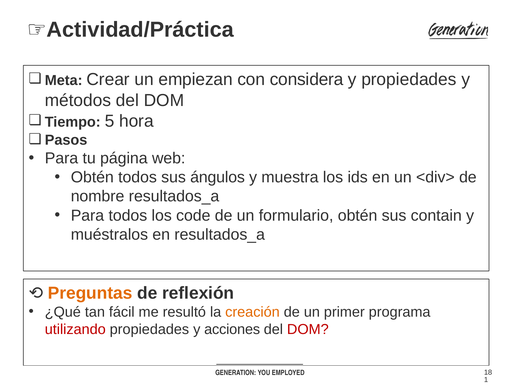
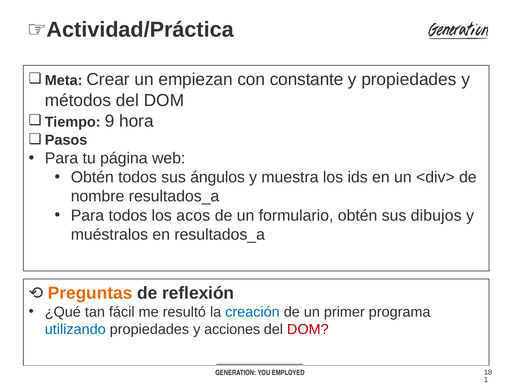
considera: considera -> constante
5: 5 -> 9
code: code -> acos
contain: contain -> dibujos
creación colour: orange -> blue
utilizando colour: red -> blue
